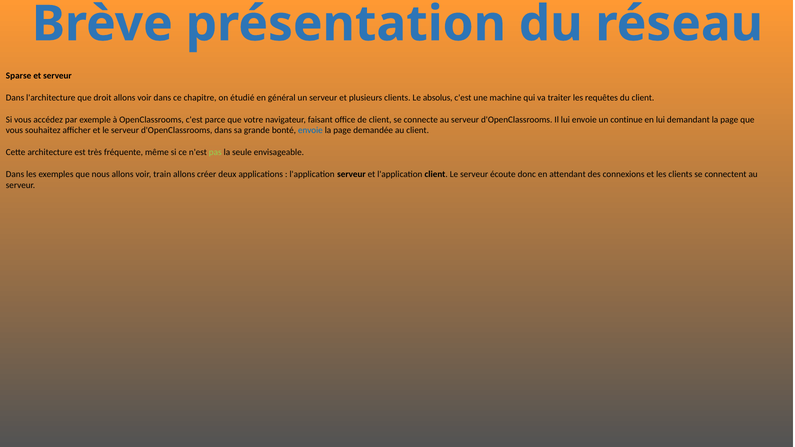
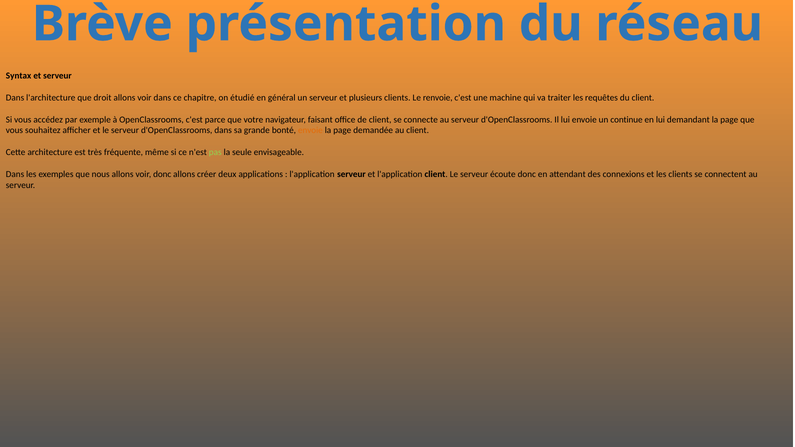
Sparse: Sparse -> Syntax
absolus: absolus -> renvoie
envoie at (310, 131) colour: blue -> orange
voir train: train -> donc
